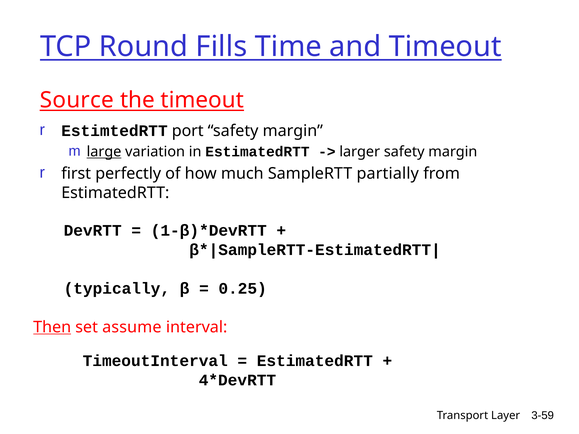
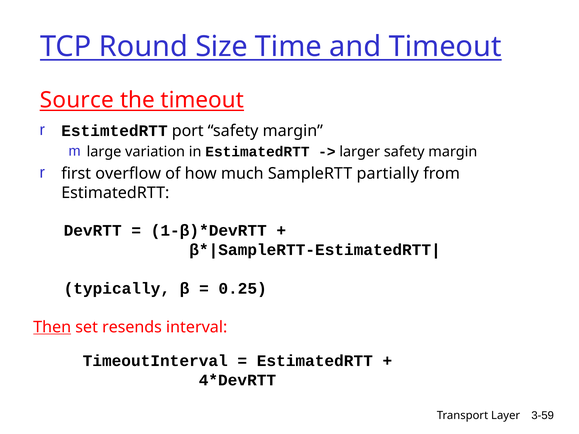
Fills: Fills -> Size
large underline: present -> none
perfectly: perfectly -> overflow
assume: assume -> resends
